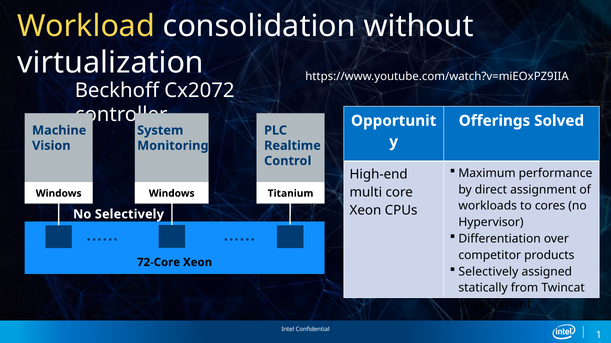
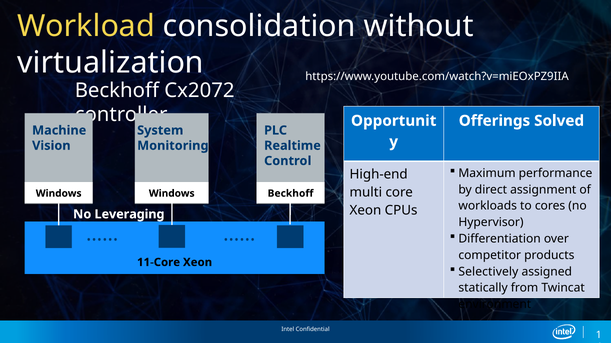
Titanium at (291, 194): Titanium -> Beckhoff
No Selectively: Selectively -> Leveraging
72-Core: 72-Core -> 11-Core
